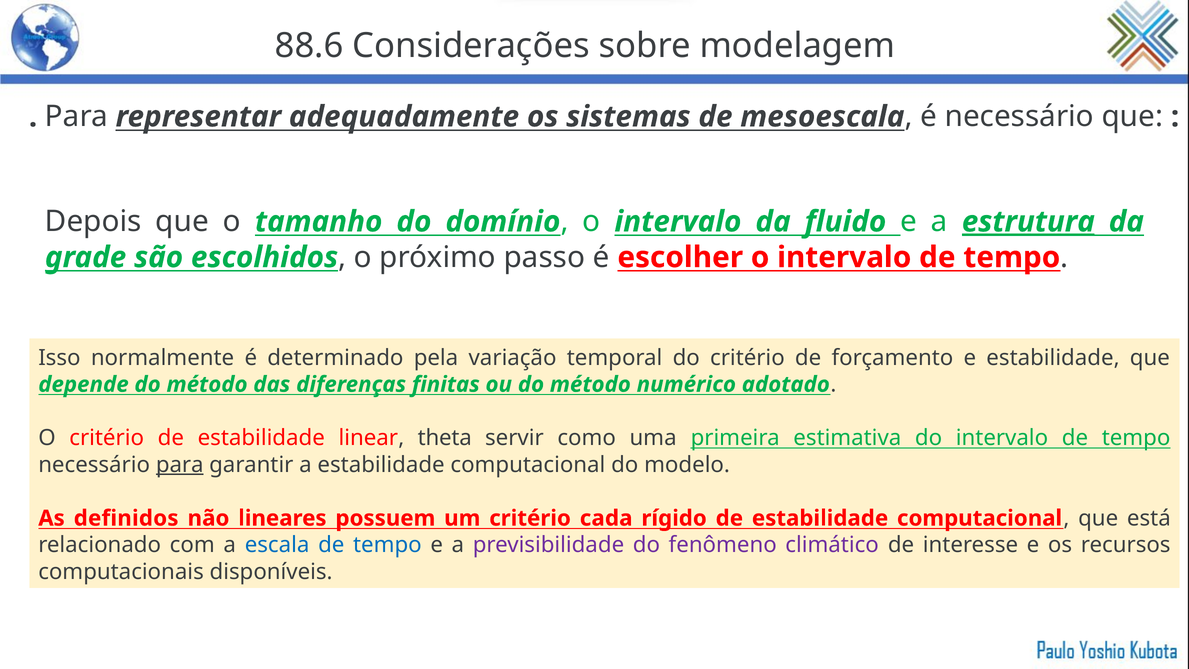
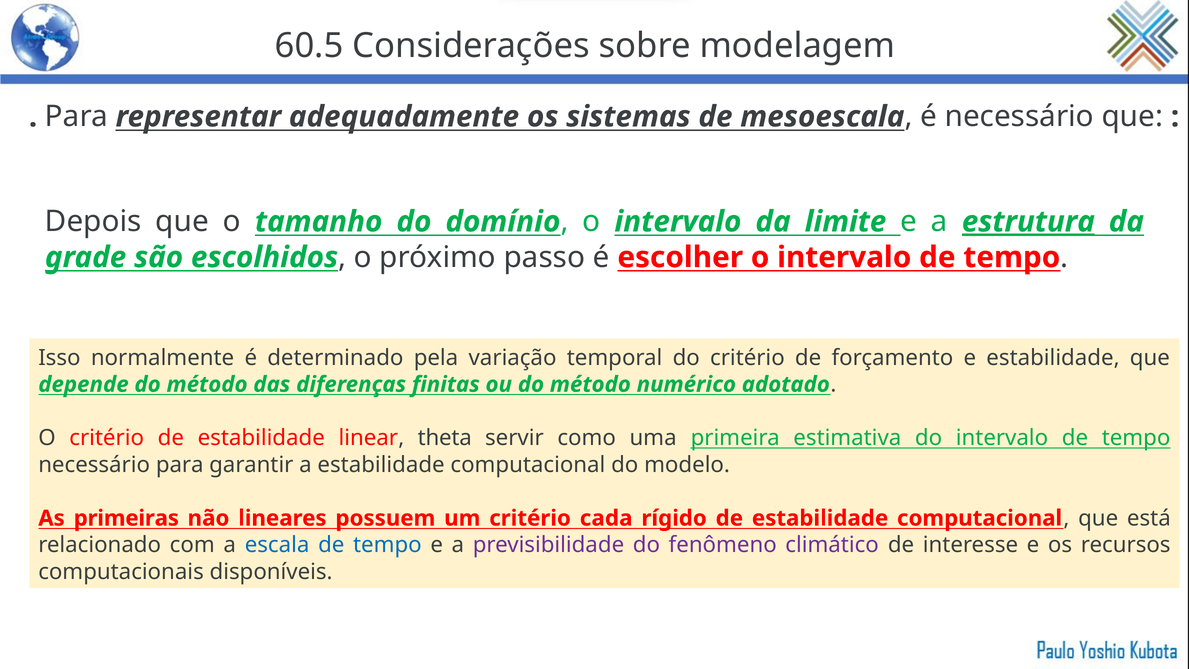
88.6: 88.6 -> 60.5
fluido: fluido -> limite
para at (180, 465) underline: present -> none
definidos: definidos -> primeiras
